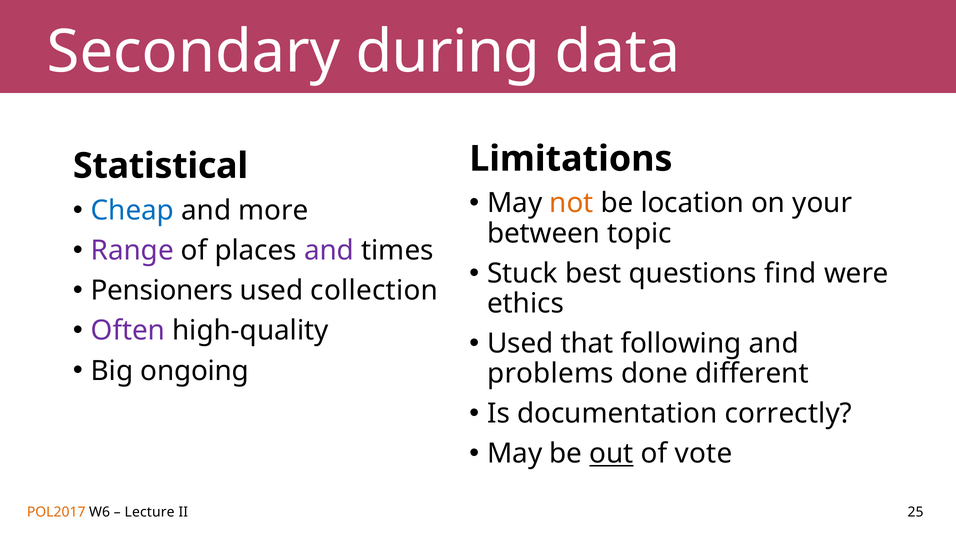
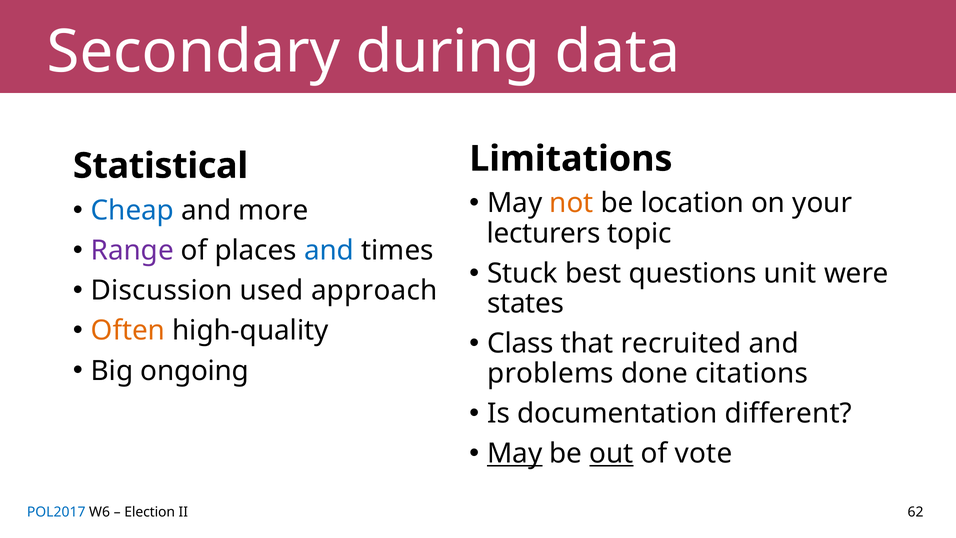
between: between -> lecturers
and at (329, 250) colour: purple -> blue
find: find -> unit
Pensioners: Pensioners -> Discussion
collection: collection -> approach
ethics: ethics -> states
Often colour: purple -> orange
Used at (520, 343): Used -> Class
following: following -> recruited
different: different -> citations
correctly: correctly -> different
May at (515, 453) underline: none -> present
POL2017 colour: orange -> blue
Lecture: Lecture -> Election
25: 25 -> 62
